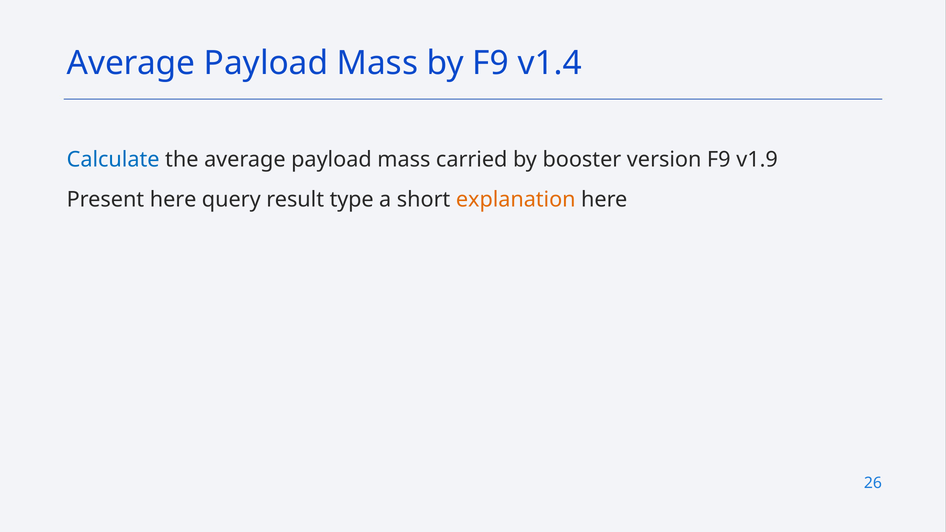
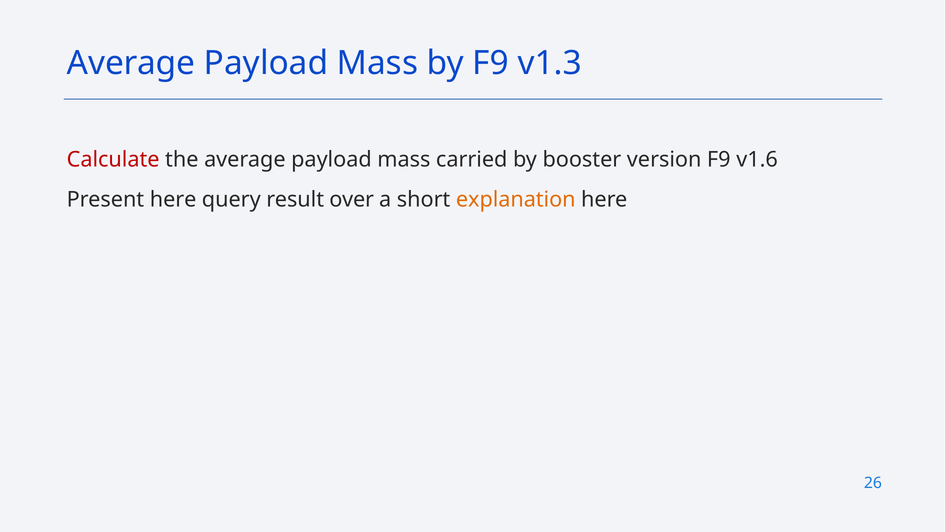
v1.4: v1.4 -> v1.3
Calculate colour: blue -> red
v1.9: v1.9 -> v1.6
type: type -> over
